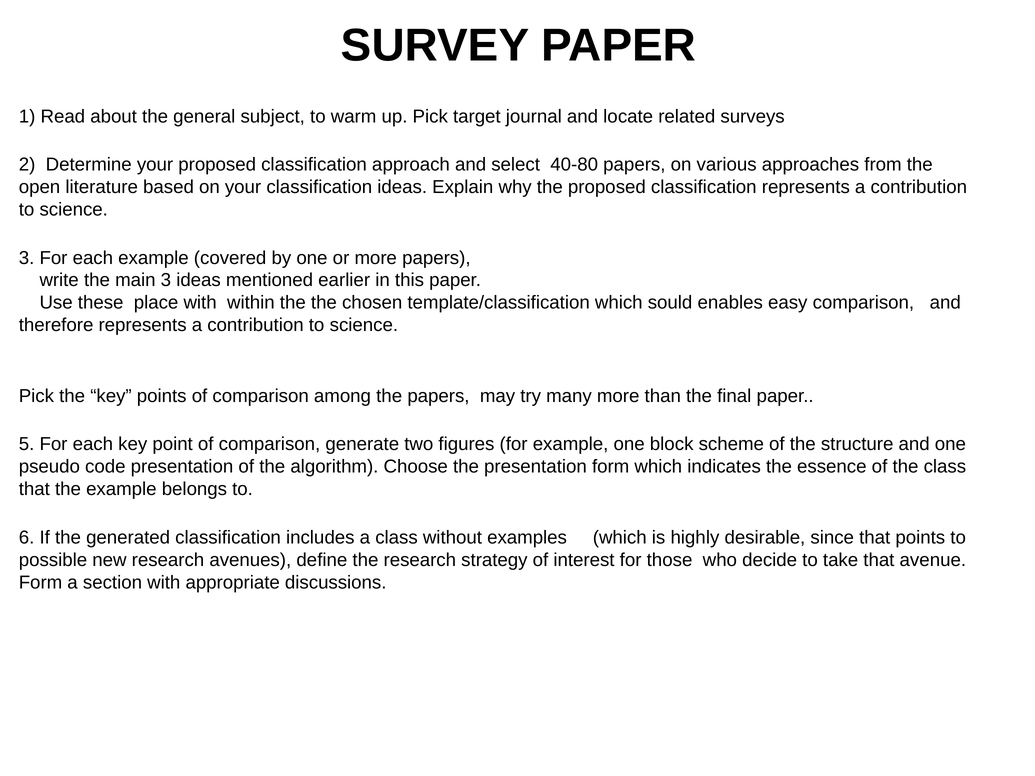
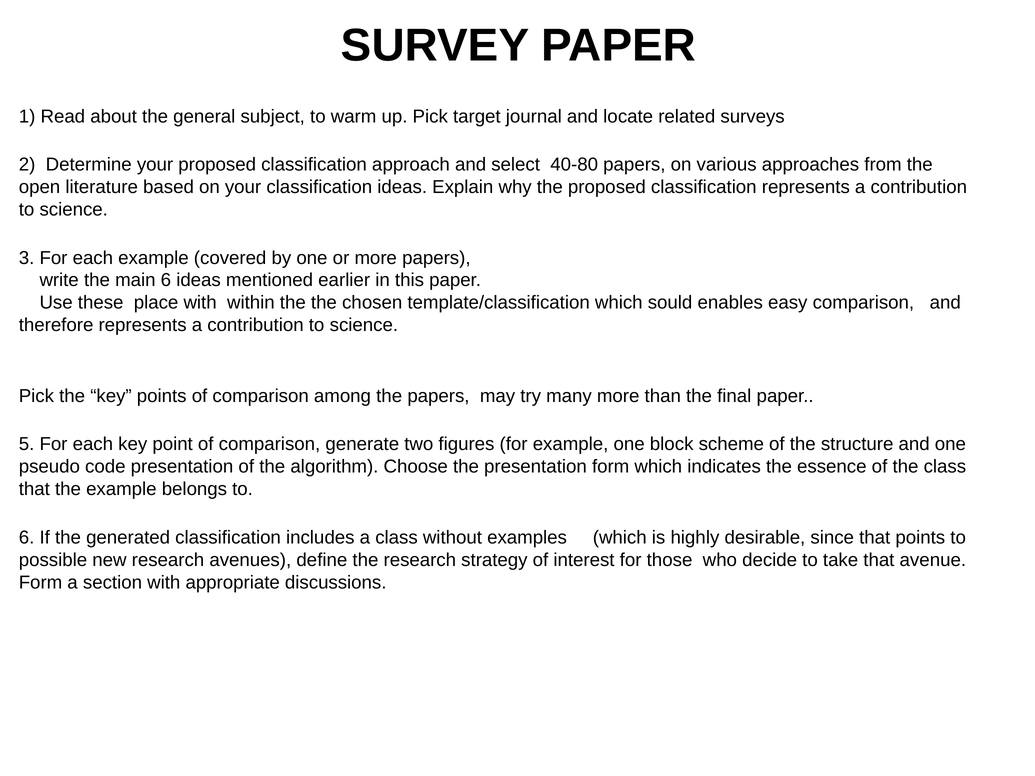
main 3: 3 -> 6
